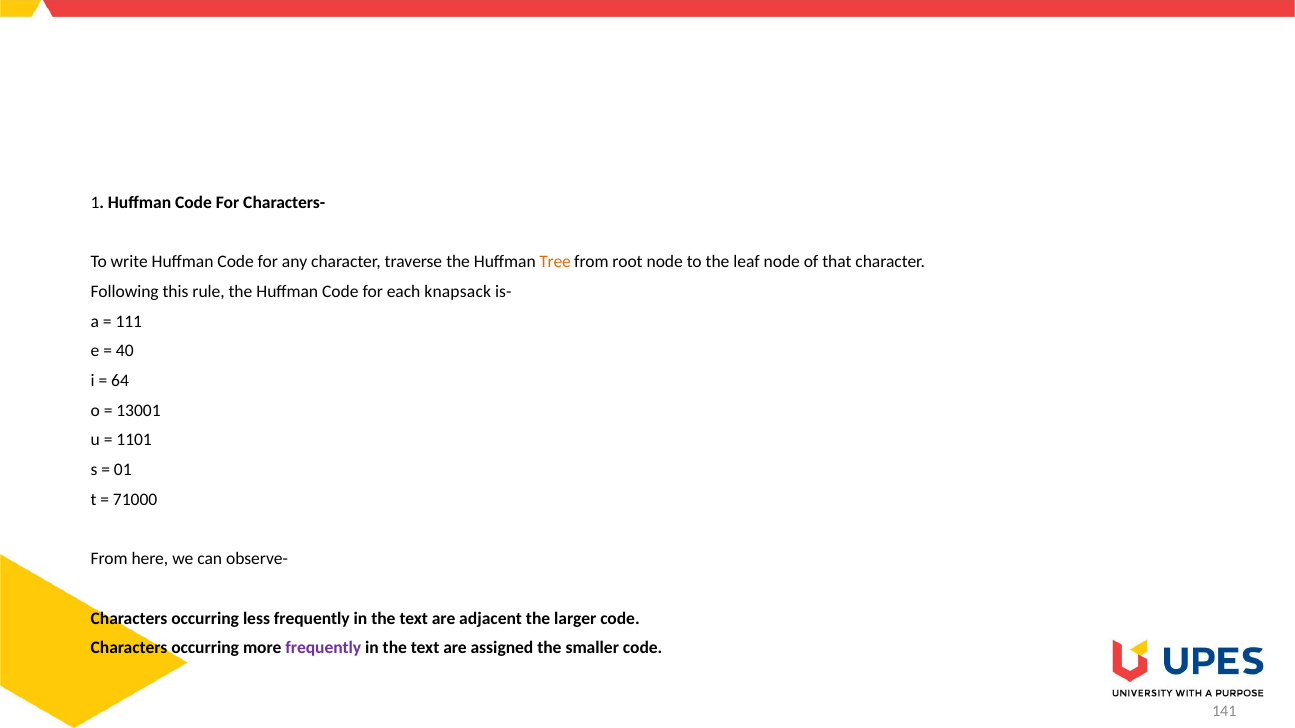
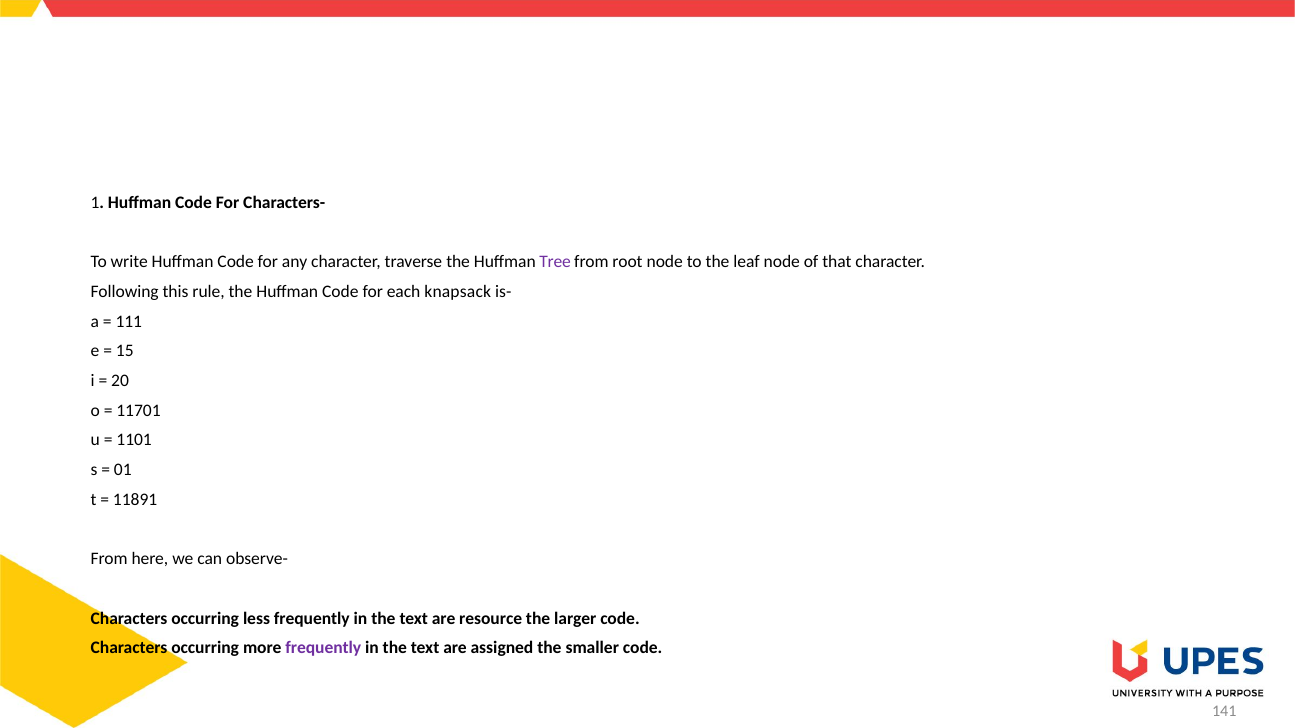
Tree colour: orange -> purple
40: 40 -> 15
64: 64 -> 20
13001: 13001 -> 11701
71000: 71000 -> 11891
adjacent: adjacent -> resource
